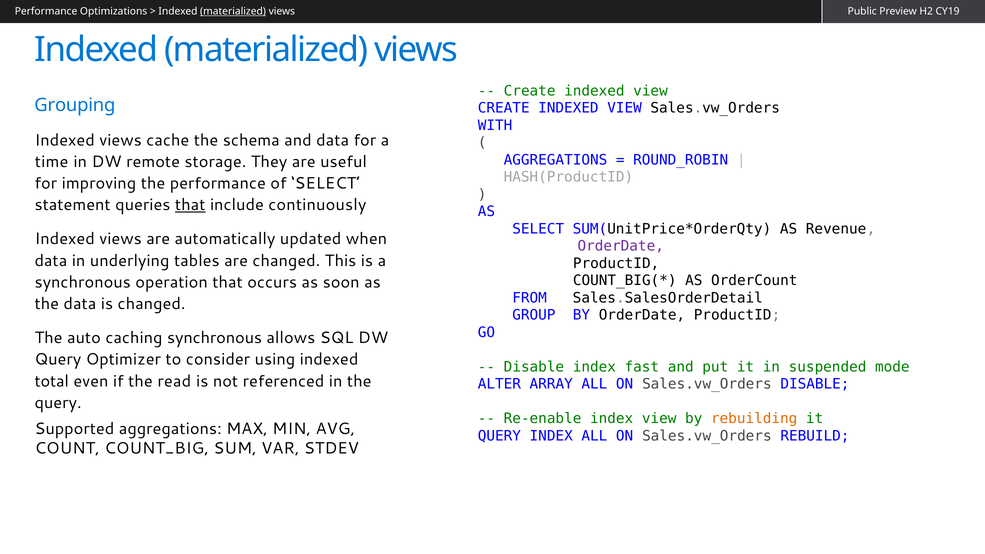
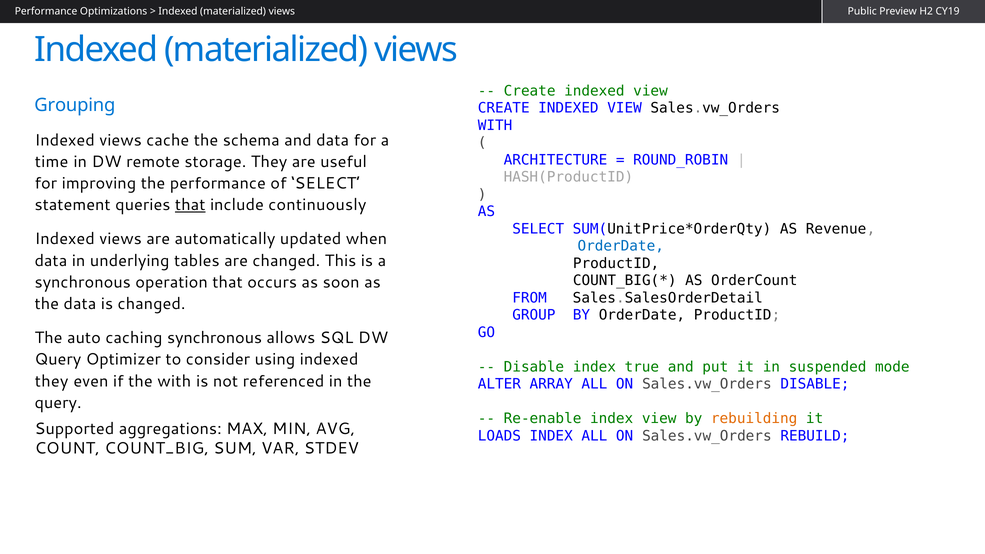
materialized at (233, 11) underline: present -> none
AGGREGATIONS at (556, 160): AGGREGATIONS -> ARCHITECTURE
OrderDate at (621, 246) colour: purple -> blue
fast: fast -> true
total at (52, 381): total -> they
the read: read -> with
QUERY at (499, 436): QUERY -> LOADS
